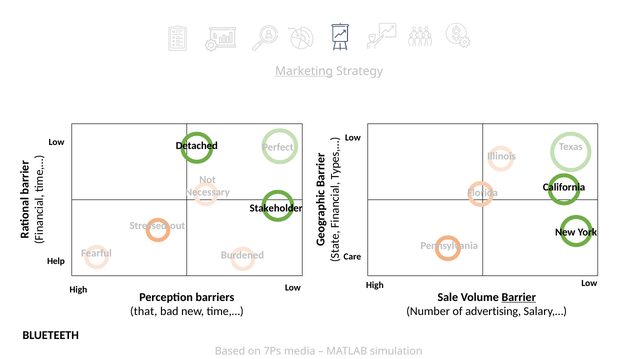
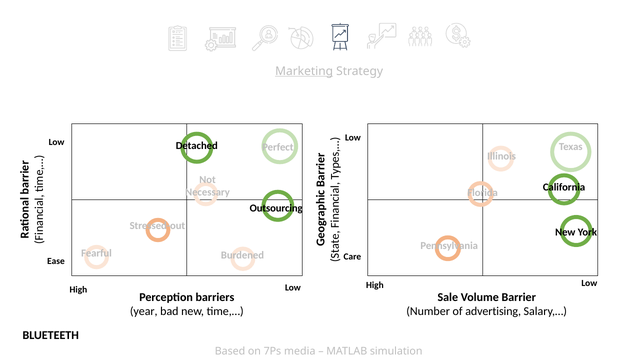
Stakeholder: Stakeholder -> Outsourcing
Help: Help -> Ease
Barrier underline: present -> none
that: that -> year
